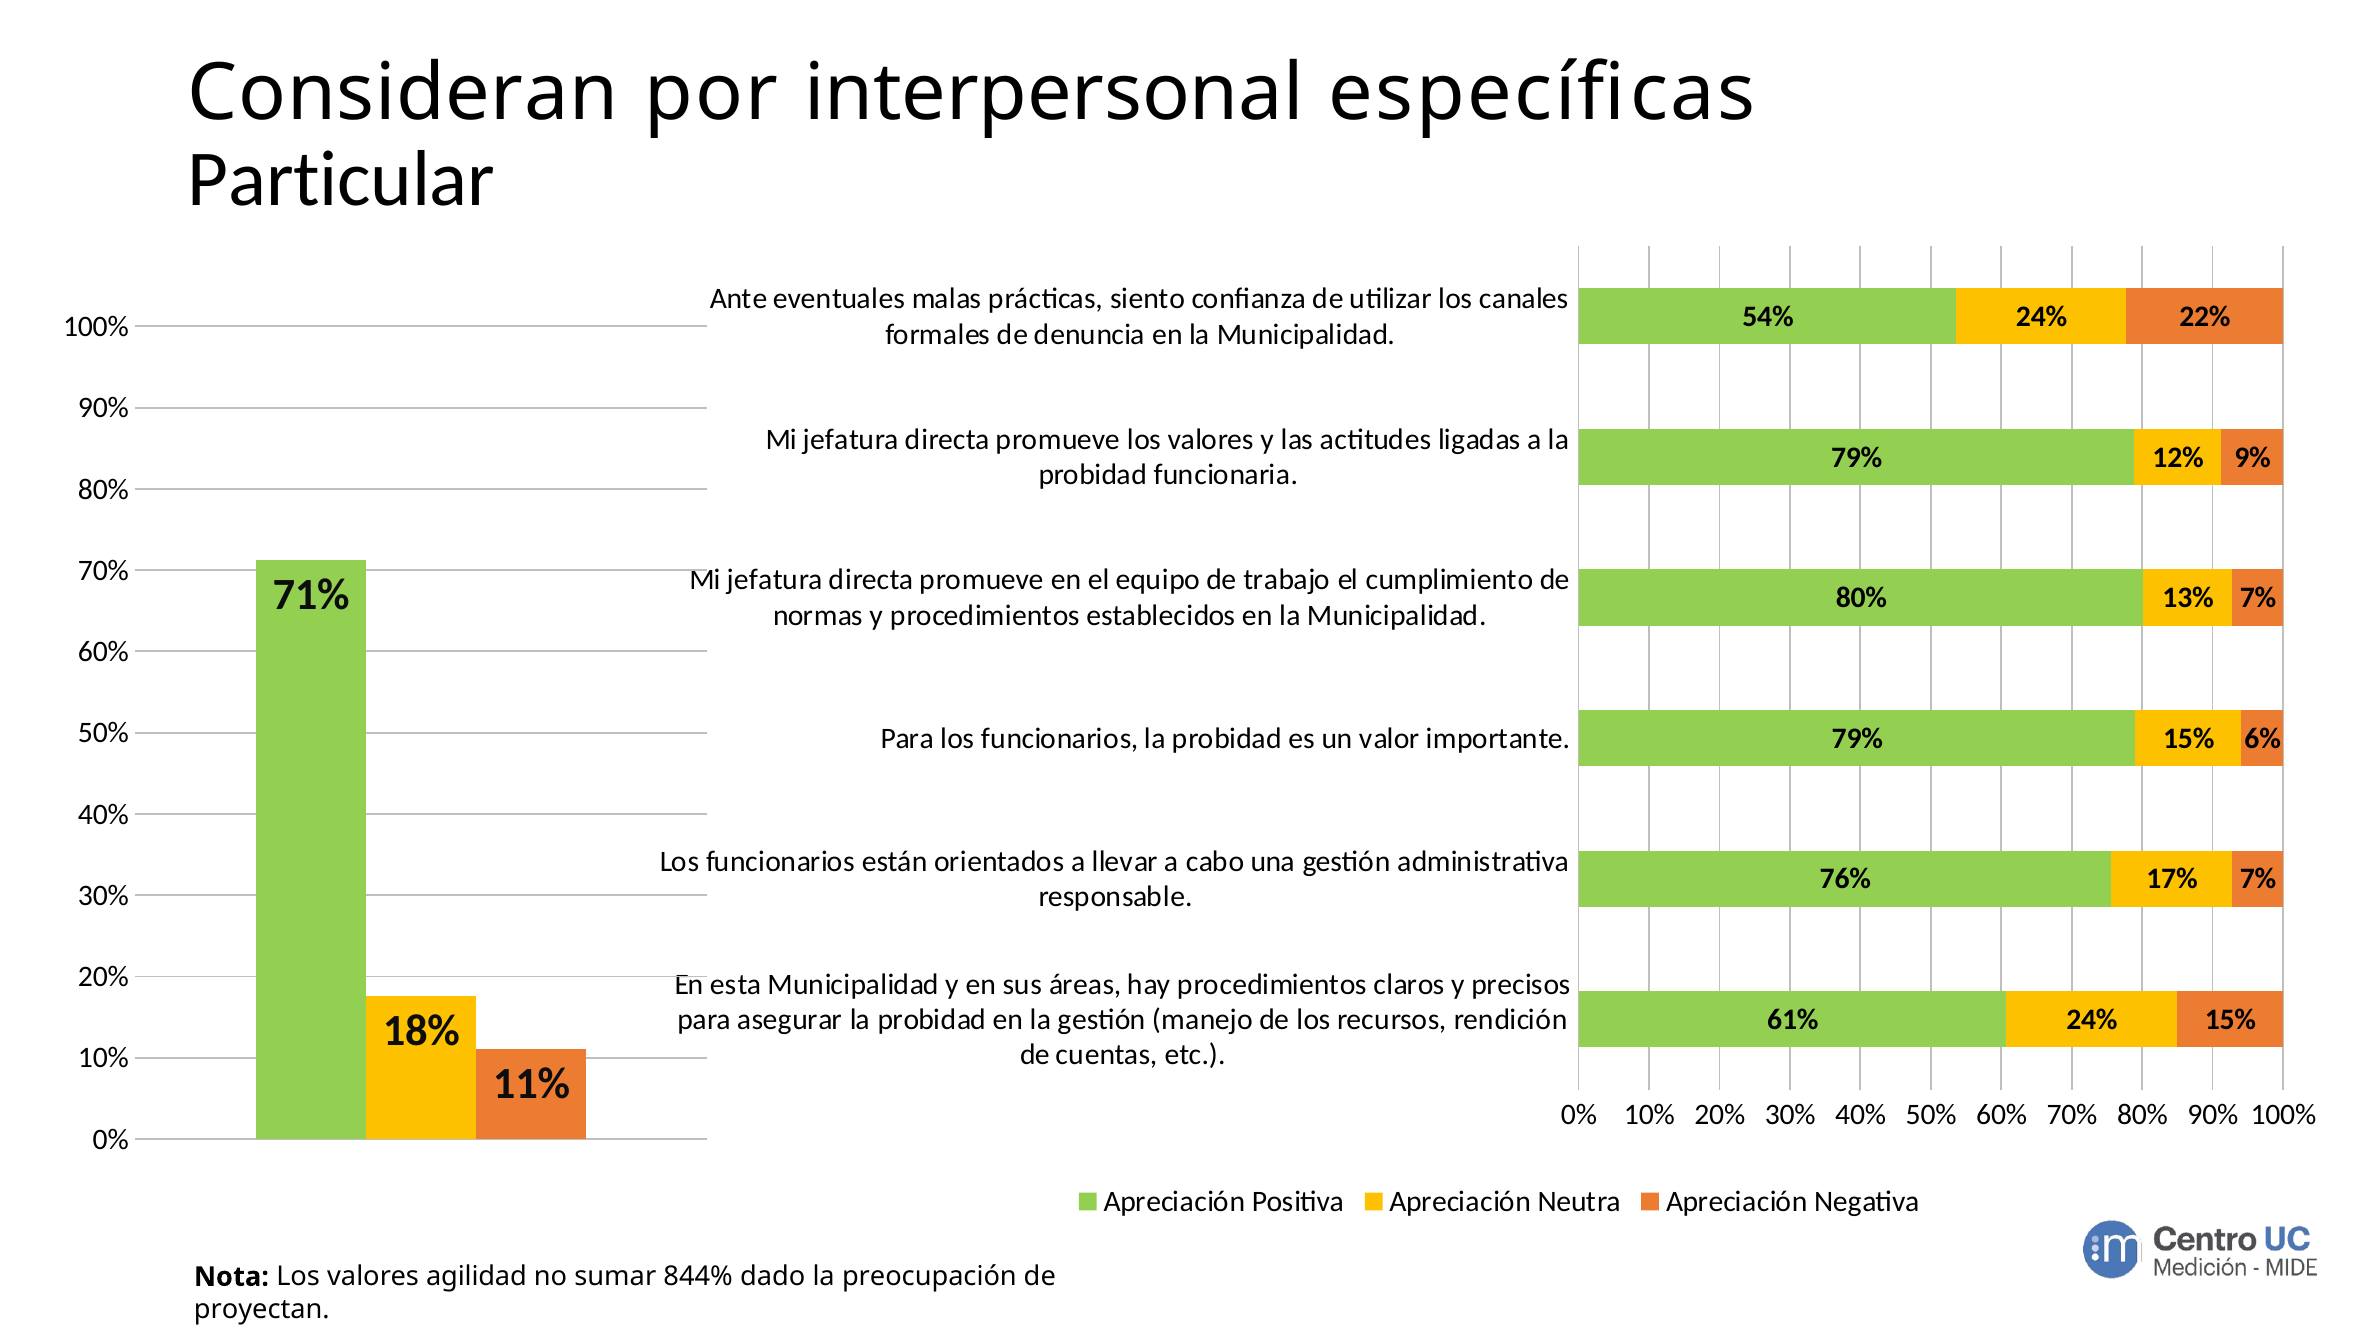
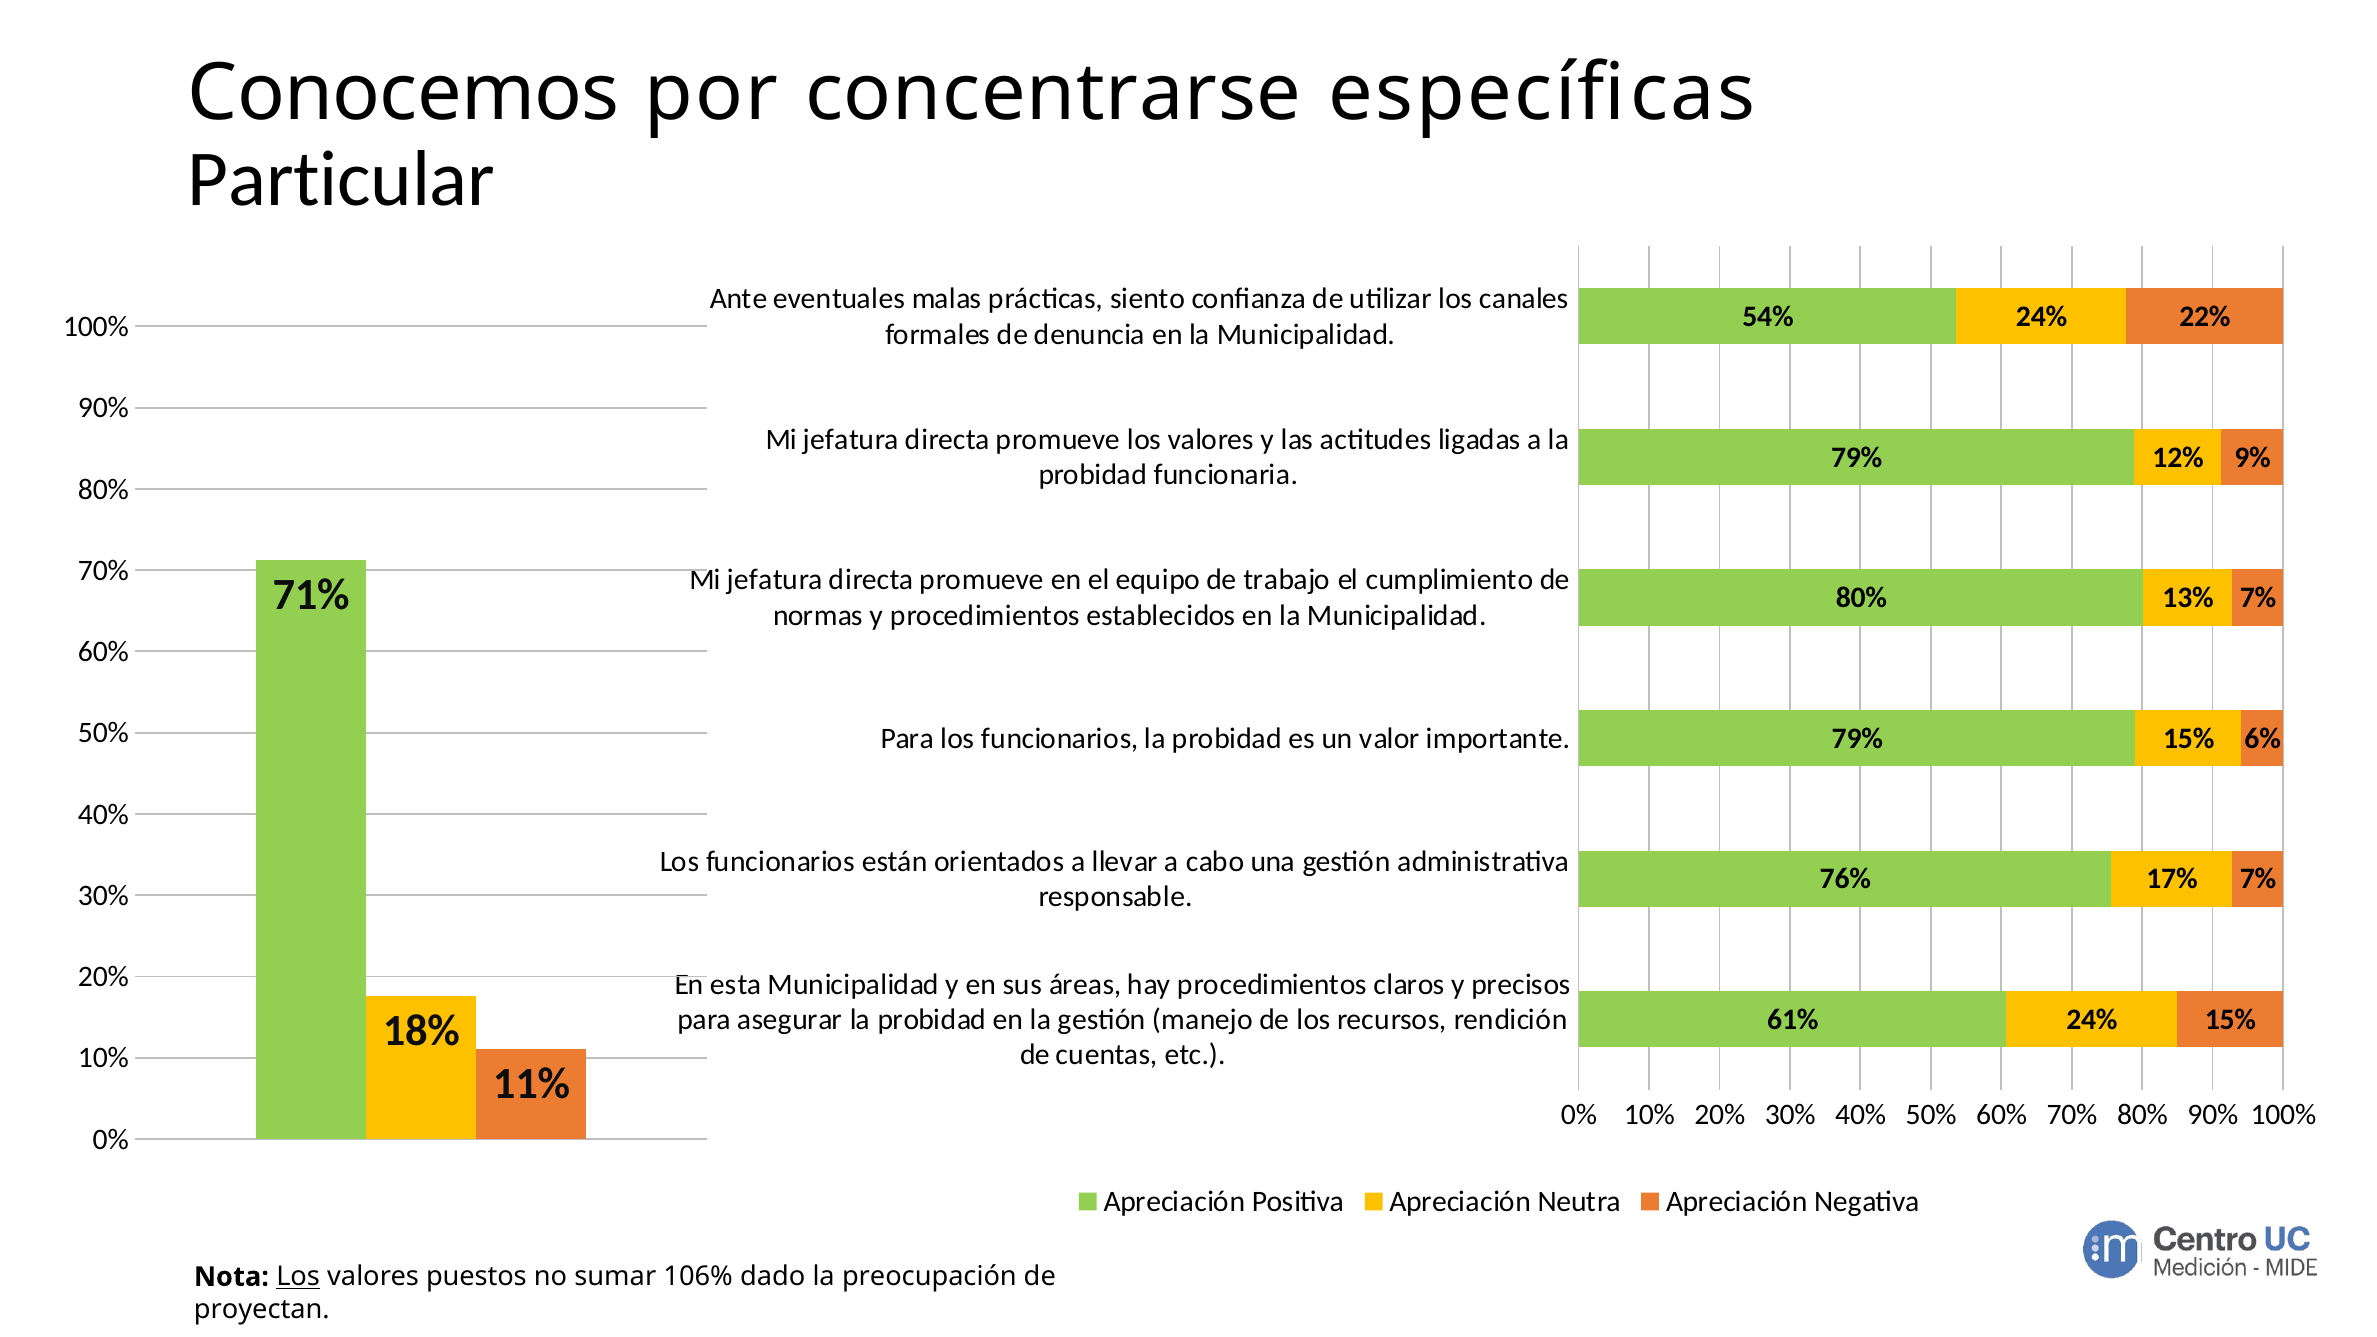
Consideran: Consideran -> Conocemos
interpersonal: interpersonal -> concentrarse
Los at (298, 1277) underline: none -> present
agilidad: agilidad -> puestos
844%: 844% -> 106%
